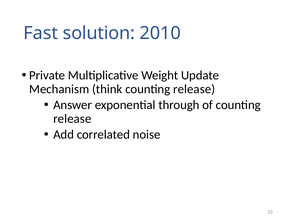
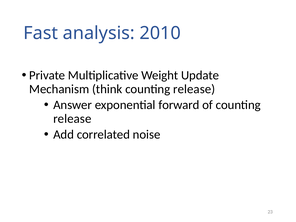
solution: solution -> analysis
through: through -> forward
